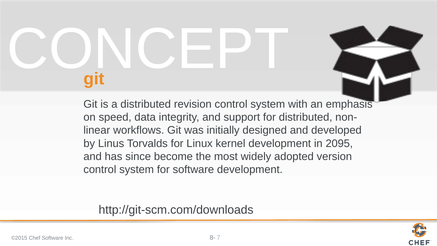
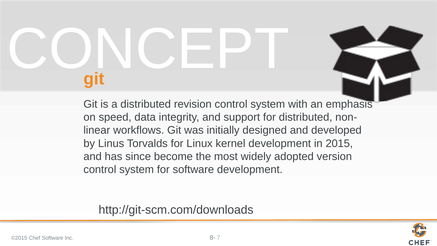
2095: 2095 -> 2015
